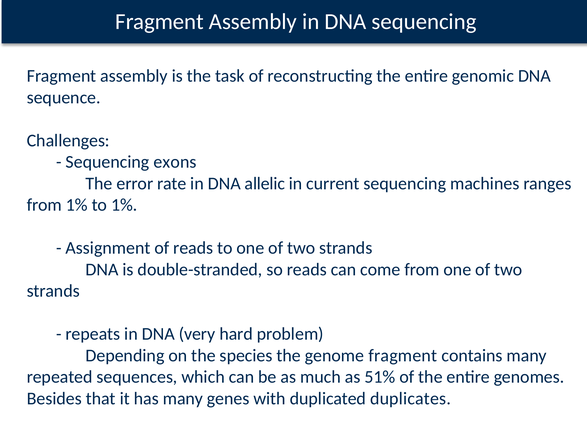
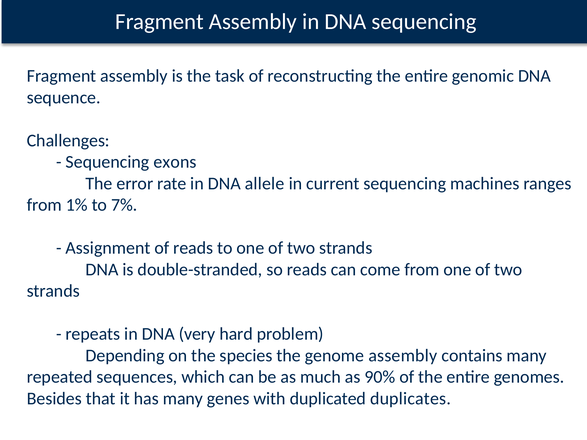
allelic: allelic -> allele
to 1%: 1% -> 7%
genome fragment: fragment -> assembly
51%: 51% -> 90%
